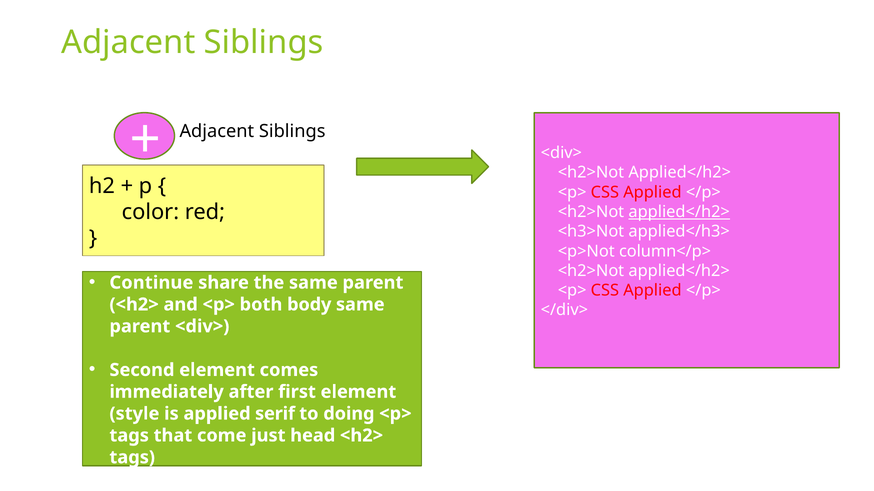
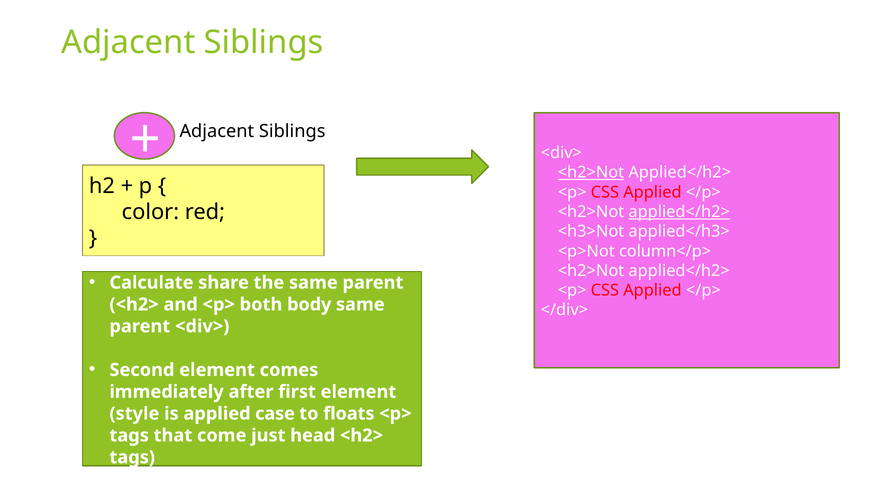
<h2>Not at (591, 173) underline: none -> present
Continue: Continue -> Calculate
serif: serif -> case
doing: doing -> floats
